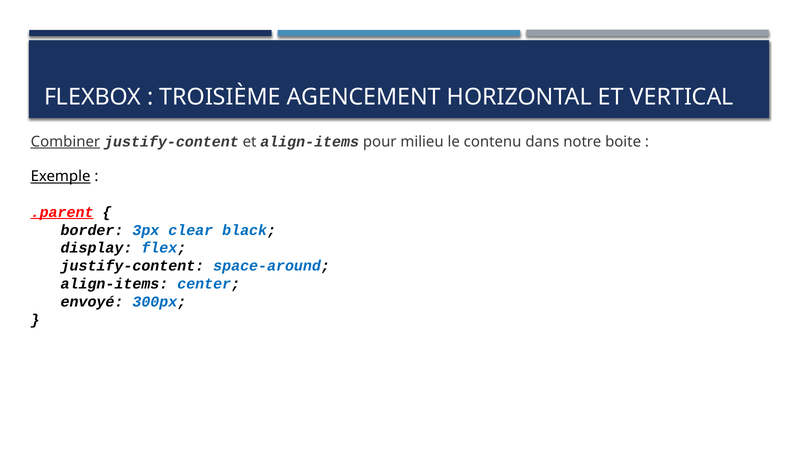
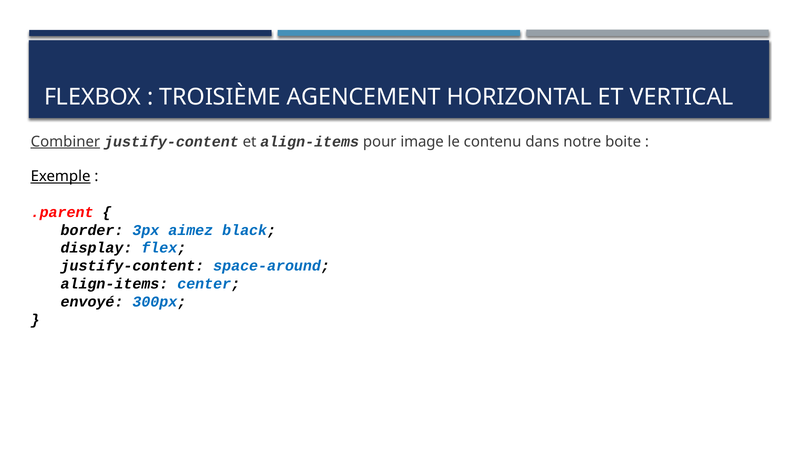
milieu: milieu -> image
.parent underline: present -> none
clear: clear -> aimez
